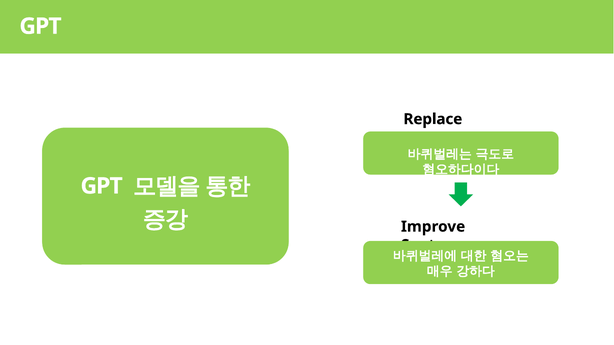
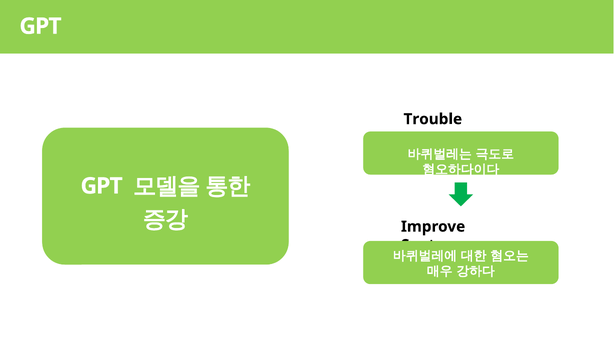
Replace: Replace -> Trouble
